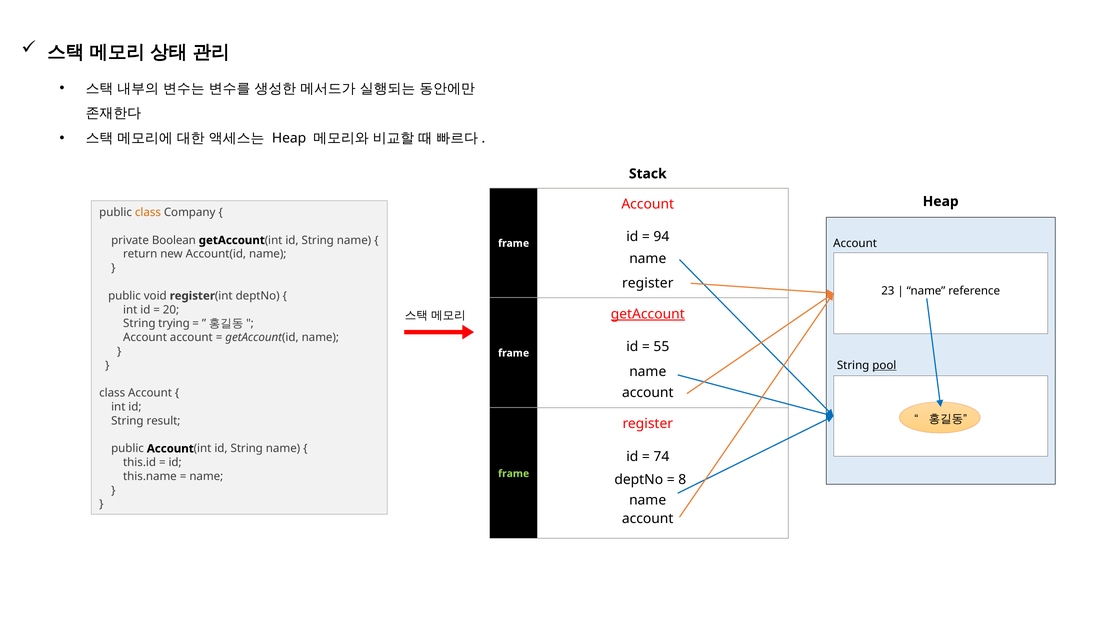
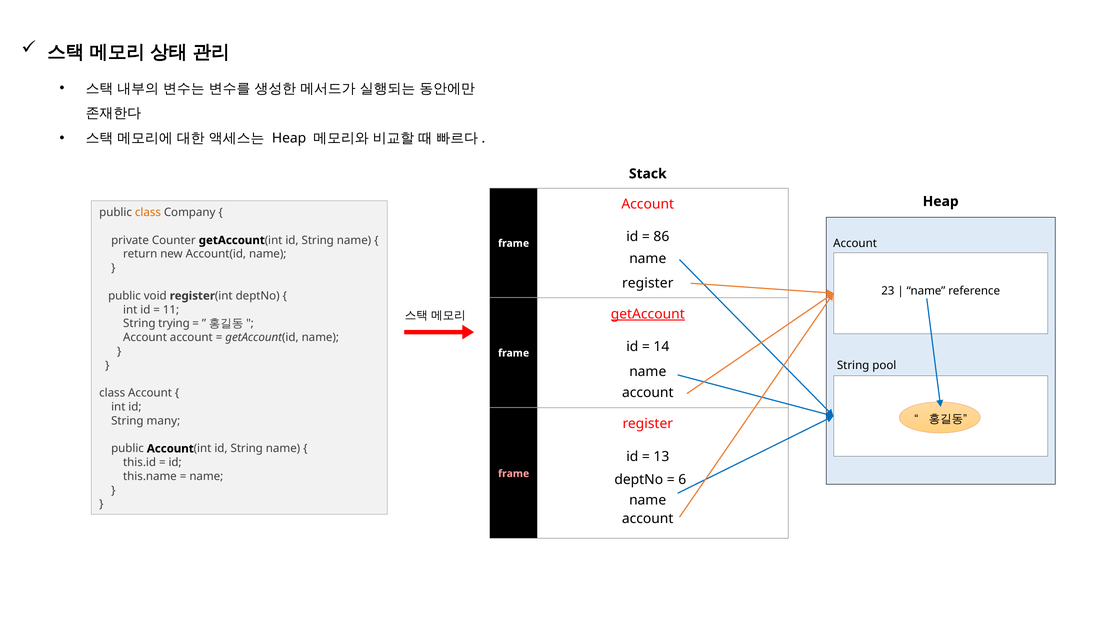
94: 94 -> 86
Boolean: Boolean -> Counter
20: 20 -> 11
55: 55 -> 14
pool underline: present -> none
result: result -> many
74: 74 -> 13
frame at (514, 474) colour: light green -> pink
8: 8 -> 6
